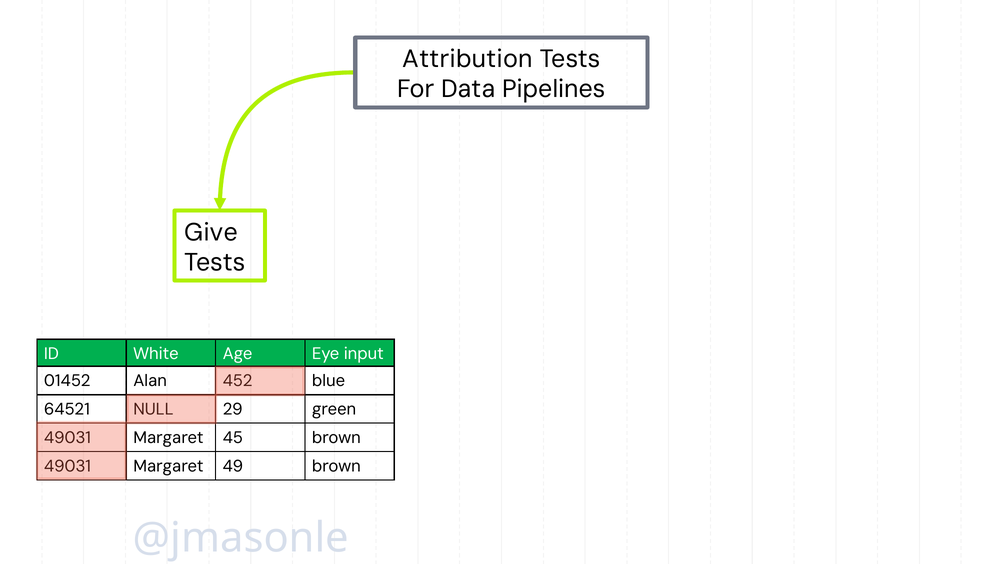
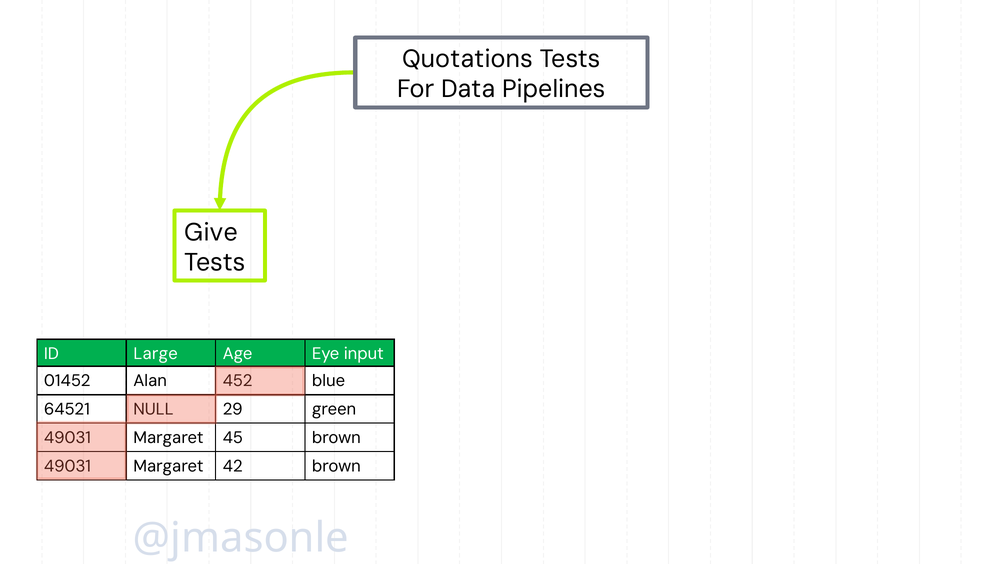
Attribution: Attribution -> Quotations
White: White -> Large
49: 49 -> 42
